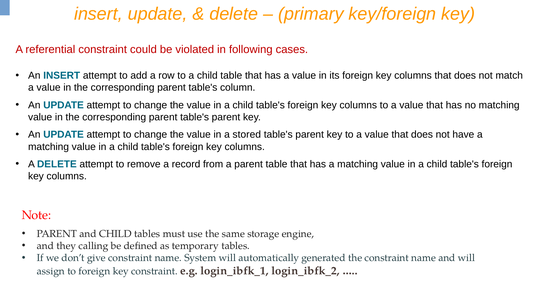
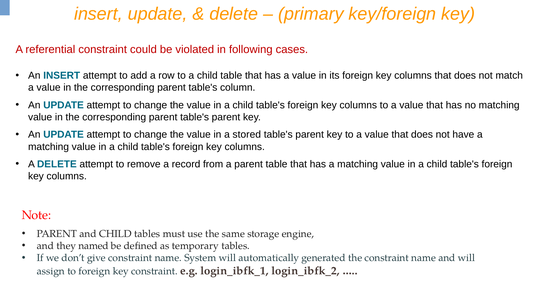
calling: calling -> named
